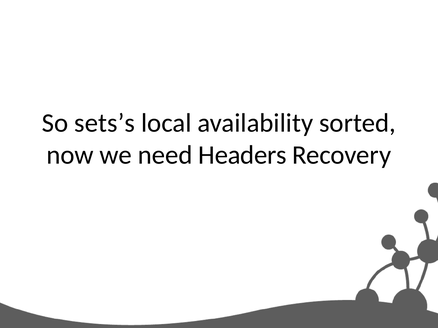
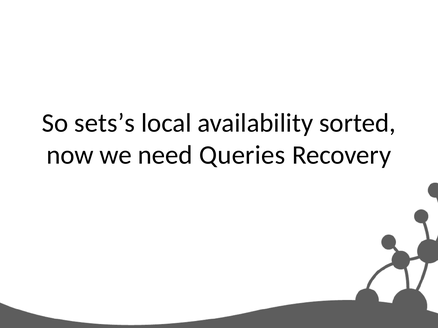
Headers: Headers -> Queries
